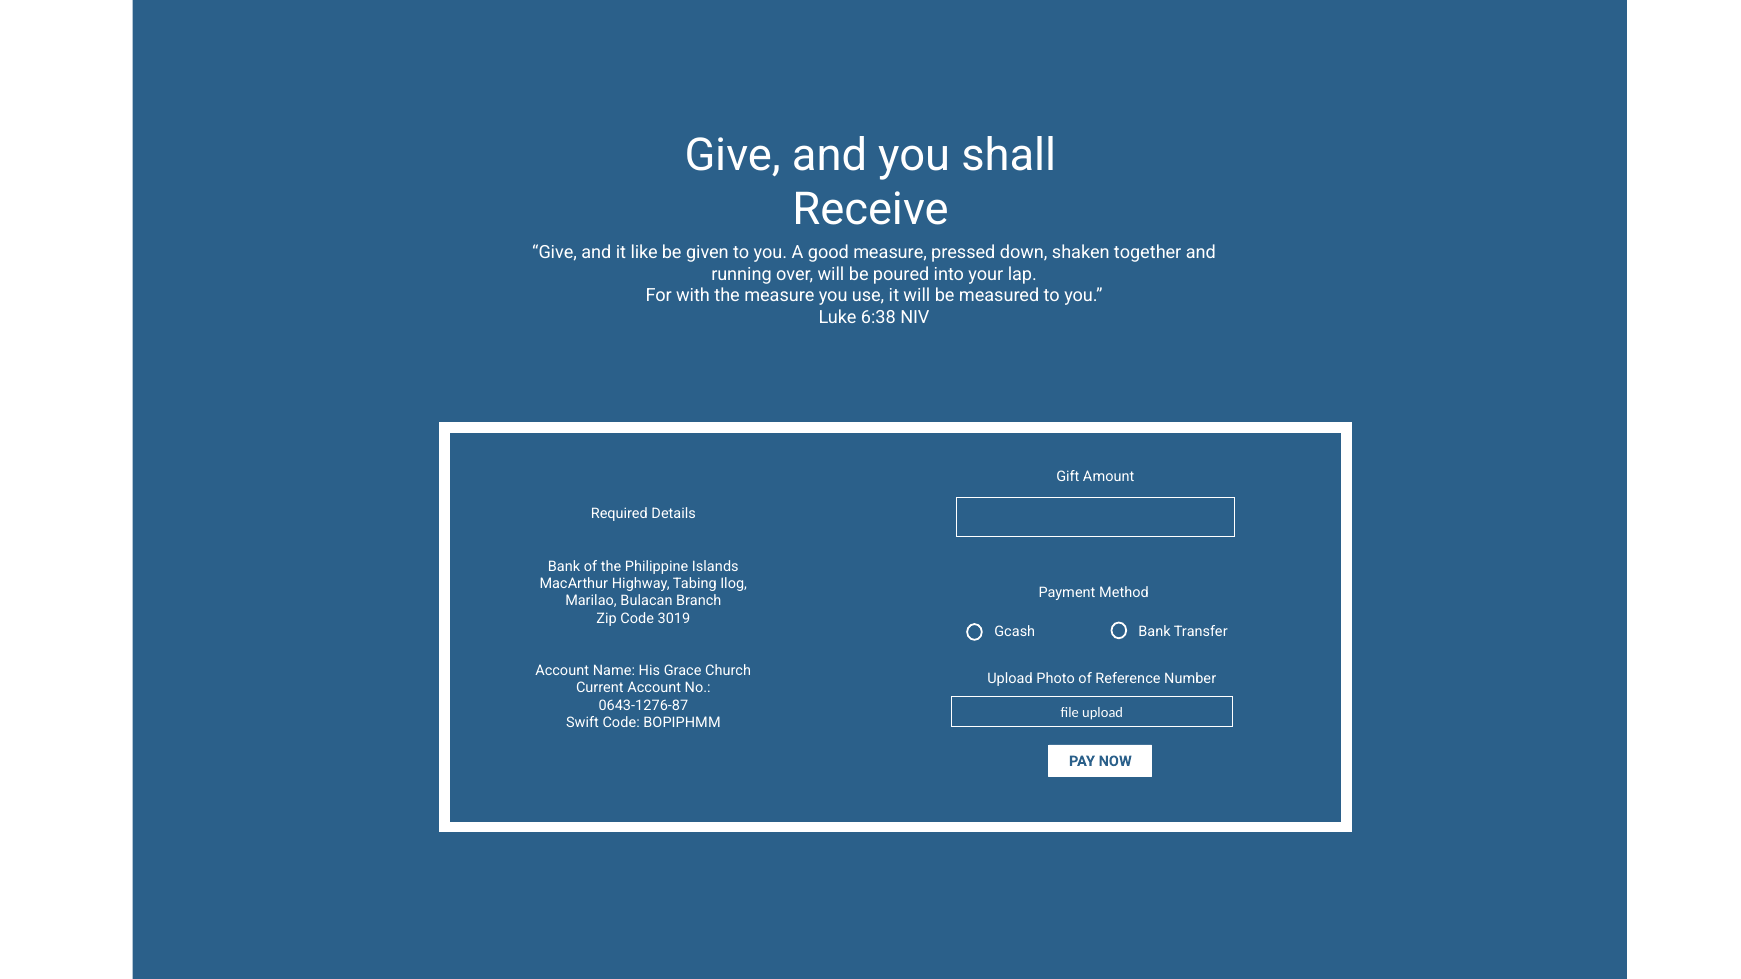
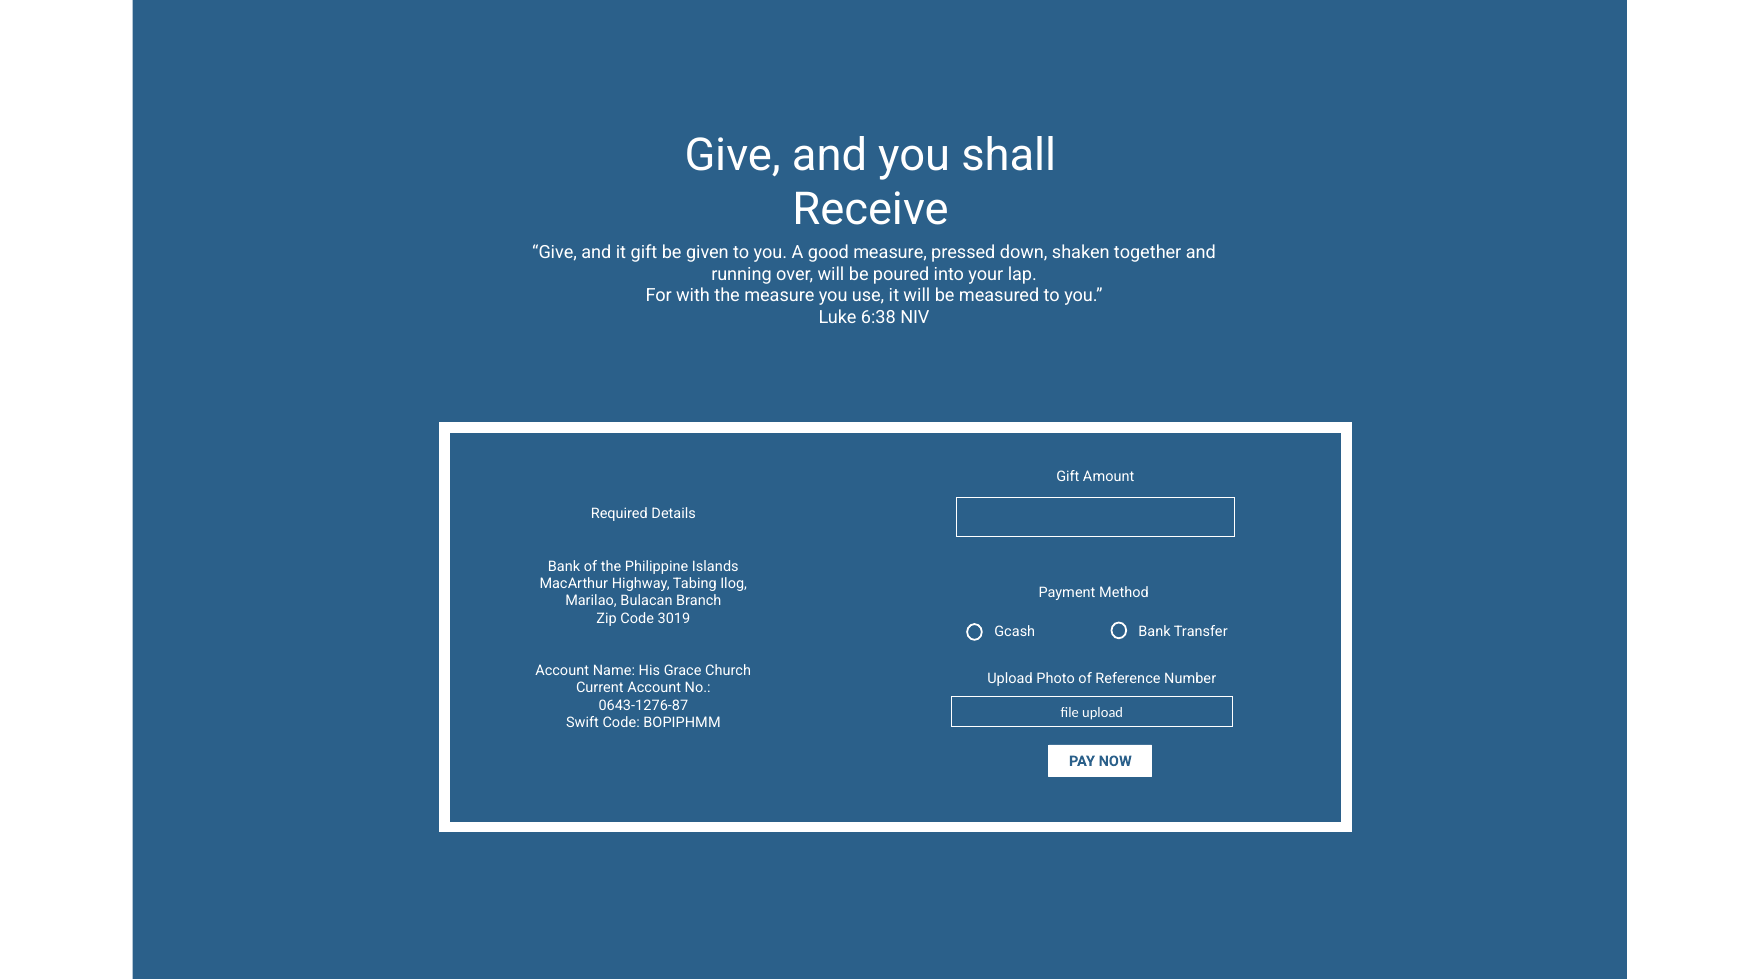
it like: like -> gift
